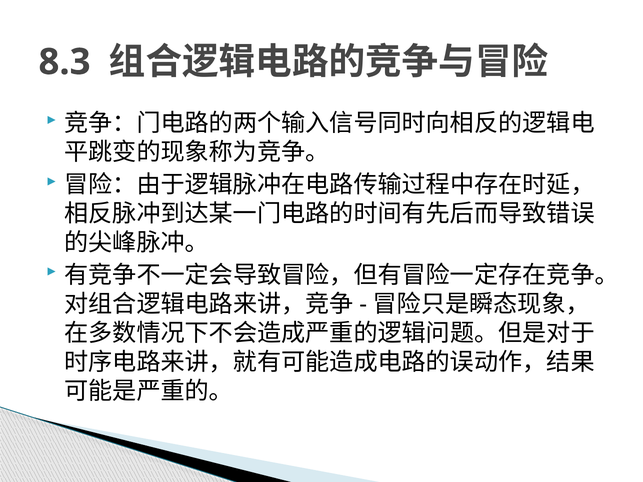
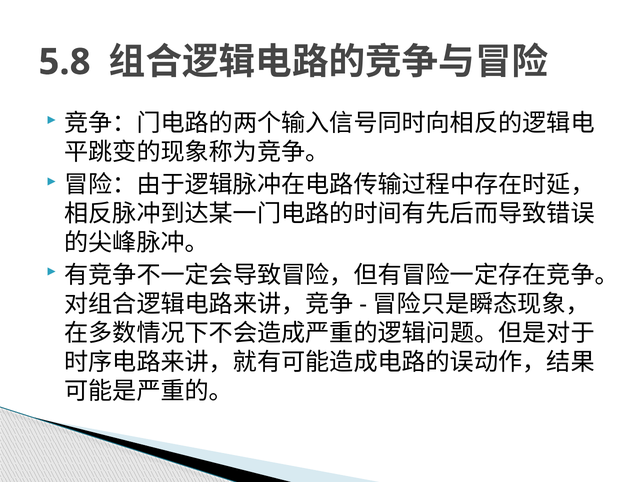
8.3: 8.3 -> 5.8
